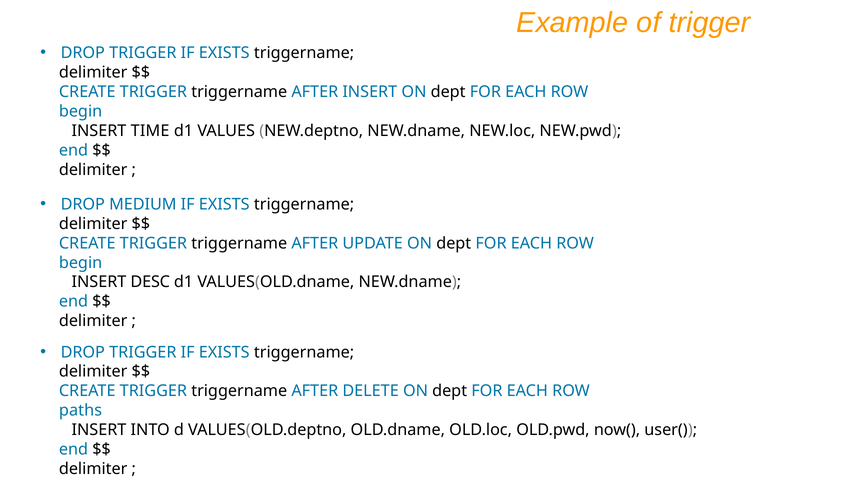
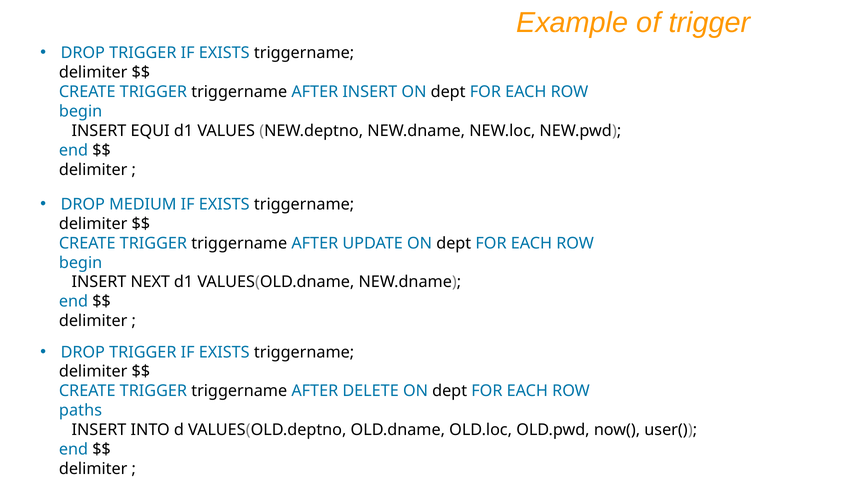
TIME: TIME -> EQUI
DESC: DESC -> NEXT
